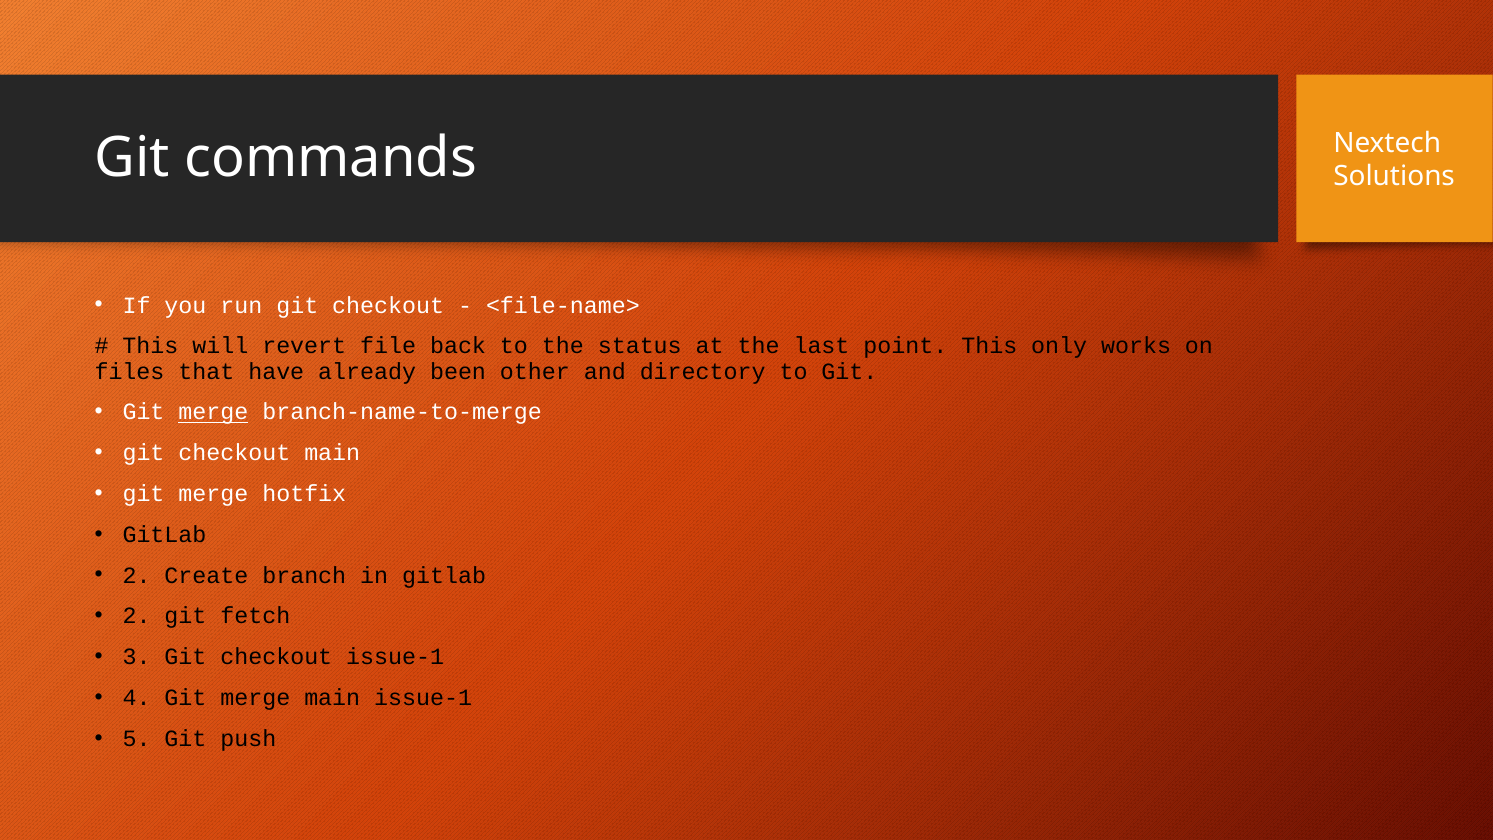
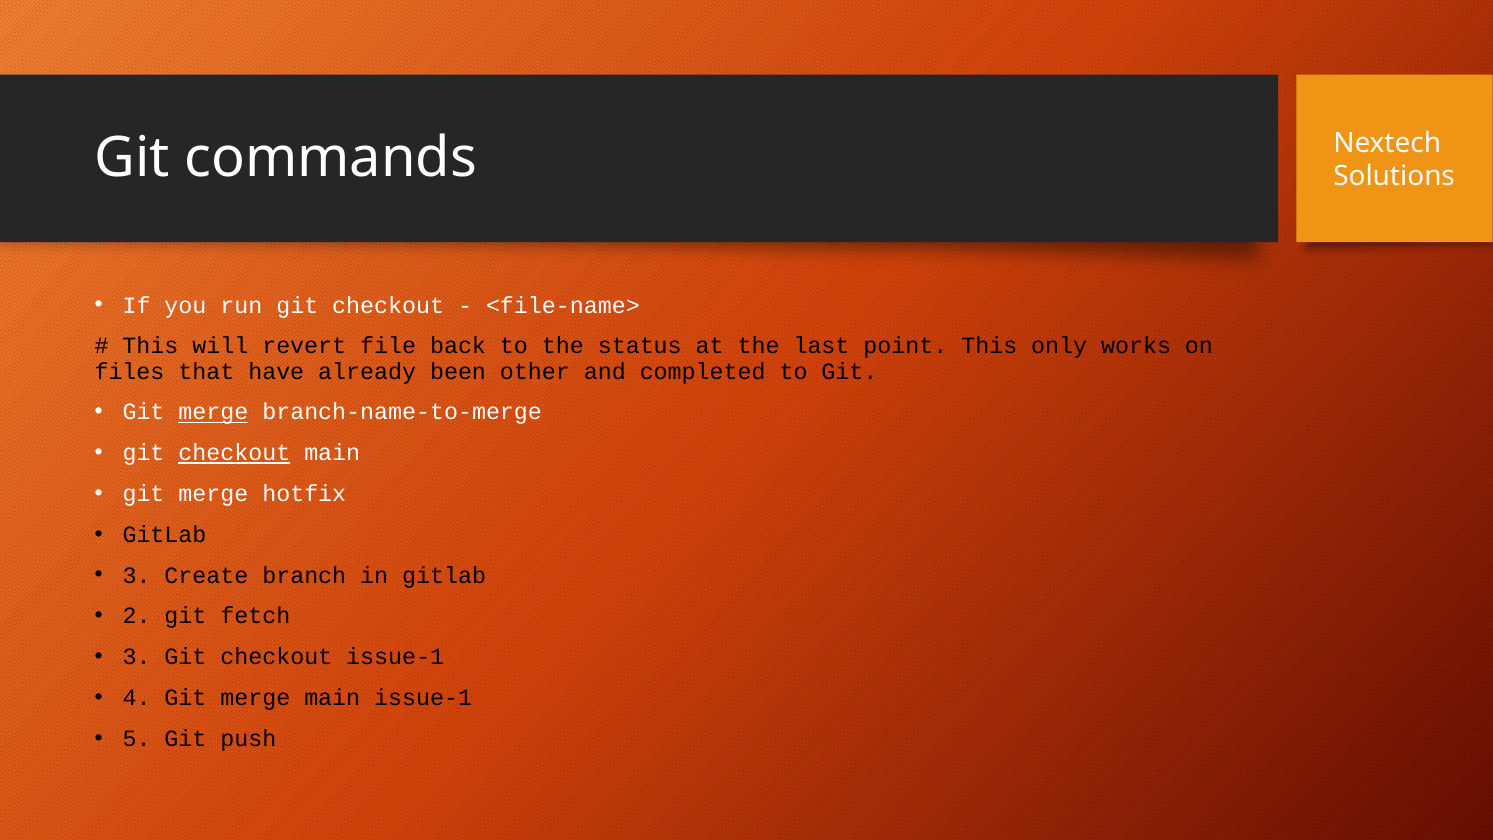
directory: directory -> completed
checkout at (234, 453) underline: none -> present
2 at (137, 575): 2 -> 3
